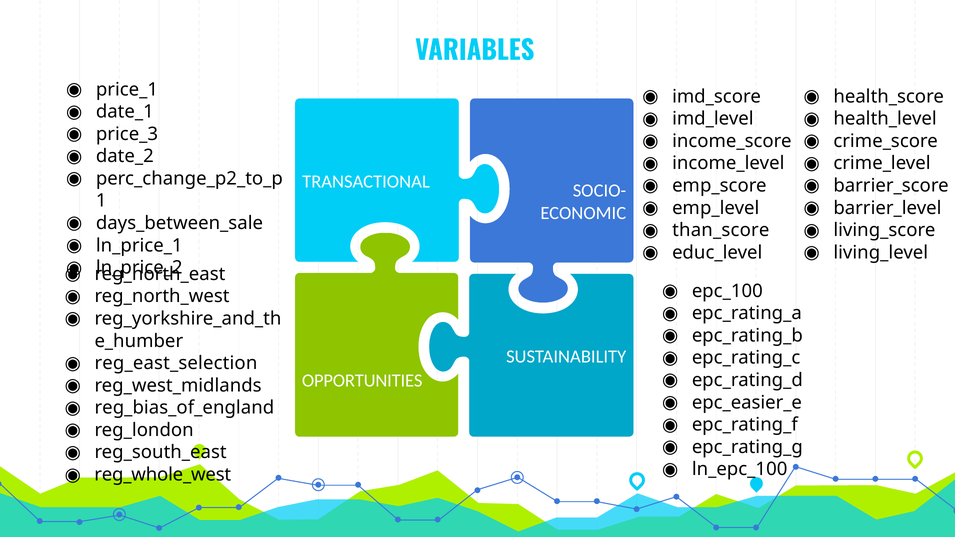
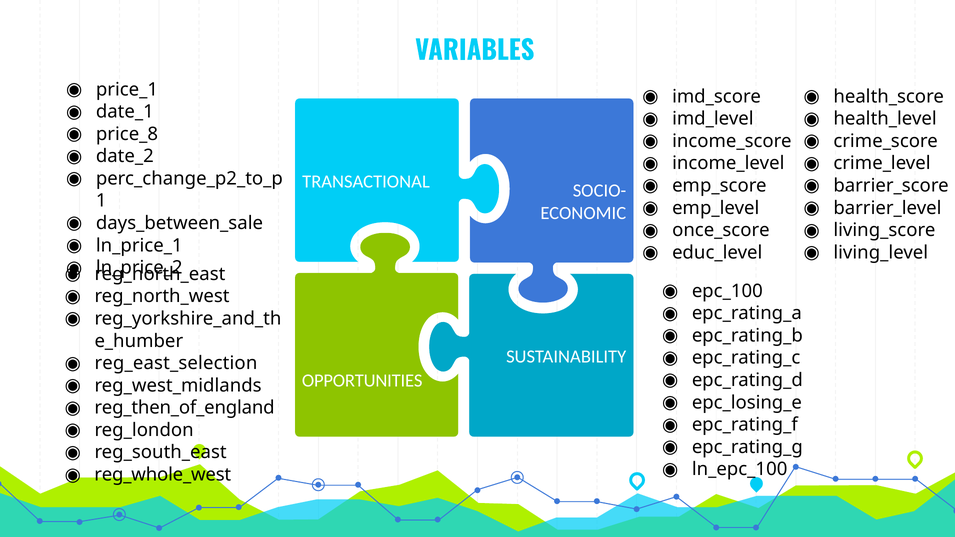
price_3: price_3 -> price_8
than_score: than_score -> once_score
epc_easier_e: epc_easier_e -> epc_losing_e
reg_bias_of_england: reg_bias_of_england -> reg_then_of_england
